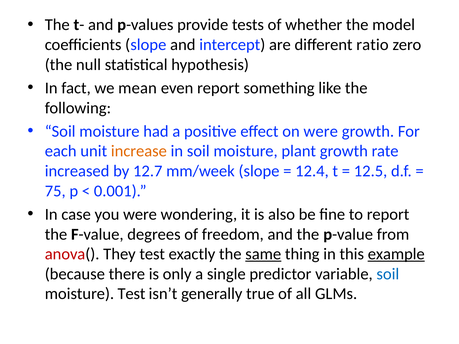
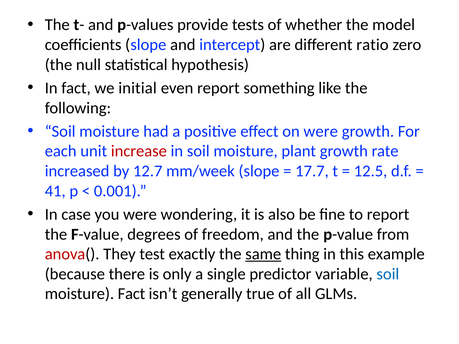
mean: mean -> initial
increase colour: orange -> red
12.4: 12.4 -> 17.7
75: 75 -> 41
example underline: present -> none
moisture Test: Test -> Fact
